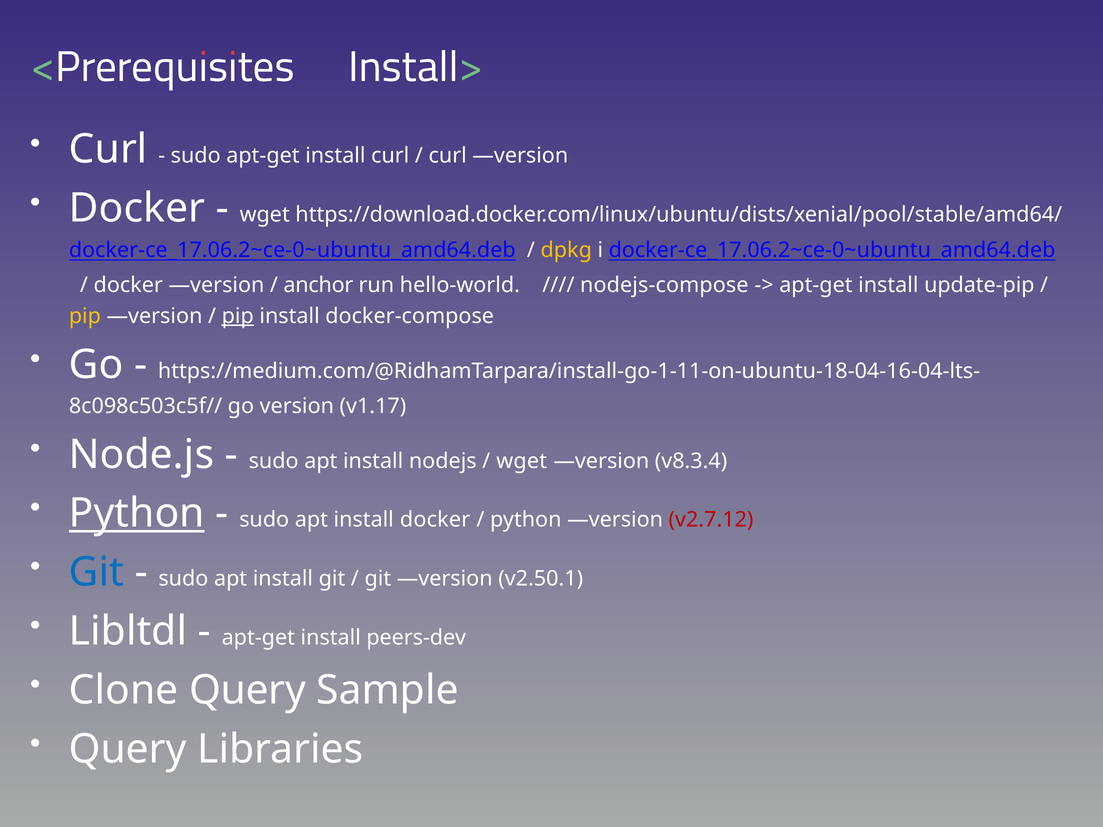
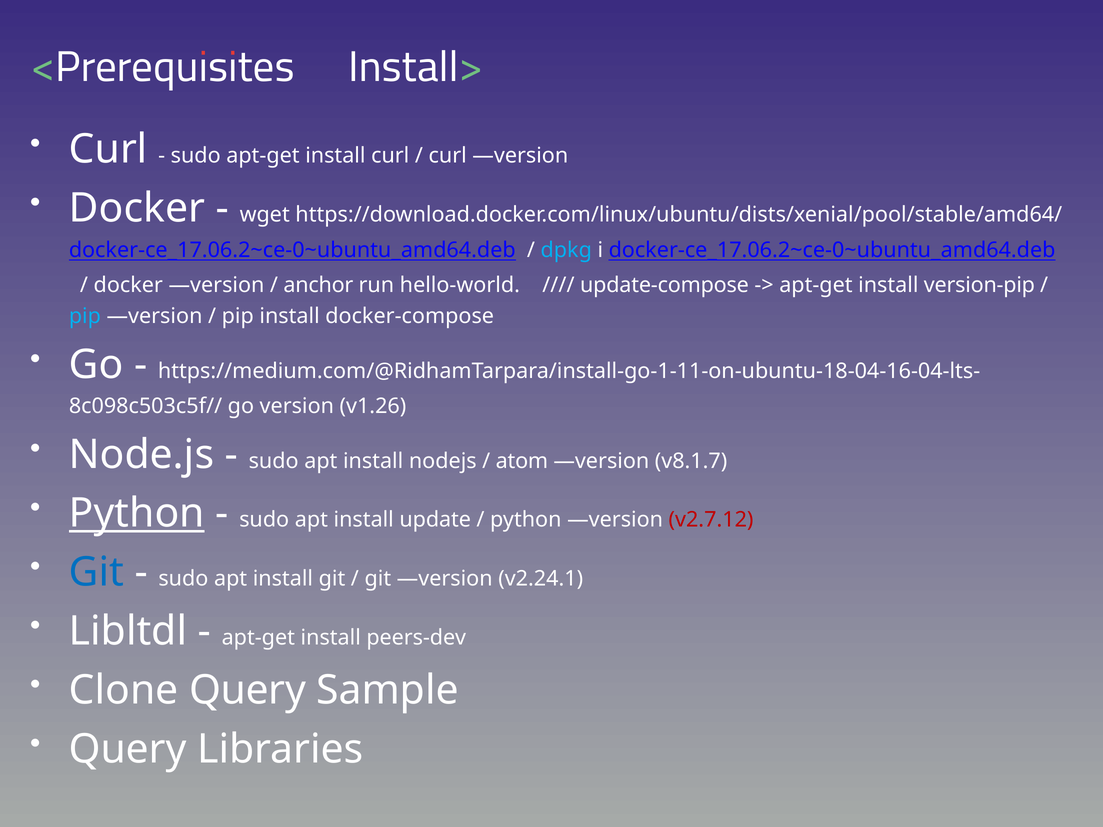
dpkg colour: yellow -> light blue
nodejs-compose: nodejs-compose -> update-compose
update-pip: update-pip -> version-pip
pip at (85, 316) colour: yellow -> light blue
pip at (238, 316) underline: present -> none
v1.17: v1.17 -> v1.26
wget at (522, 461): wget -> atom
v8.3.4: v8.3.4 -> v8.1.7
install docker: docker -> update
v2.50.1: v2.50.1 -> v2.24.1
